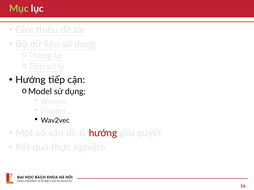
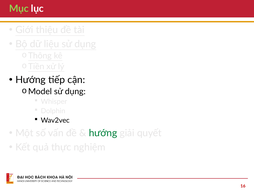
hướng at (103, 133) colour: red -> green
